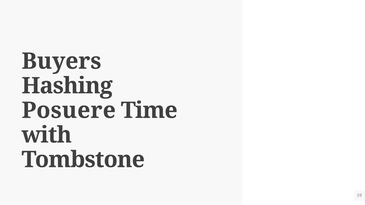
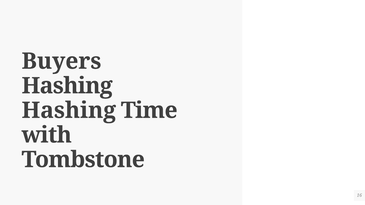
Posuere at (69, 111): Posuere -> Hashing
